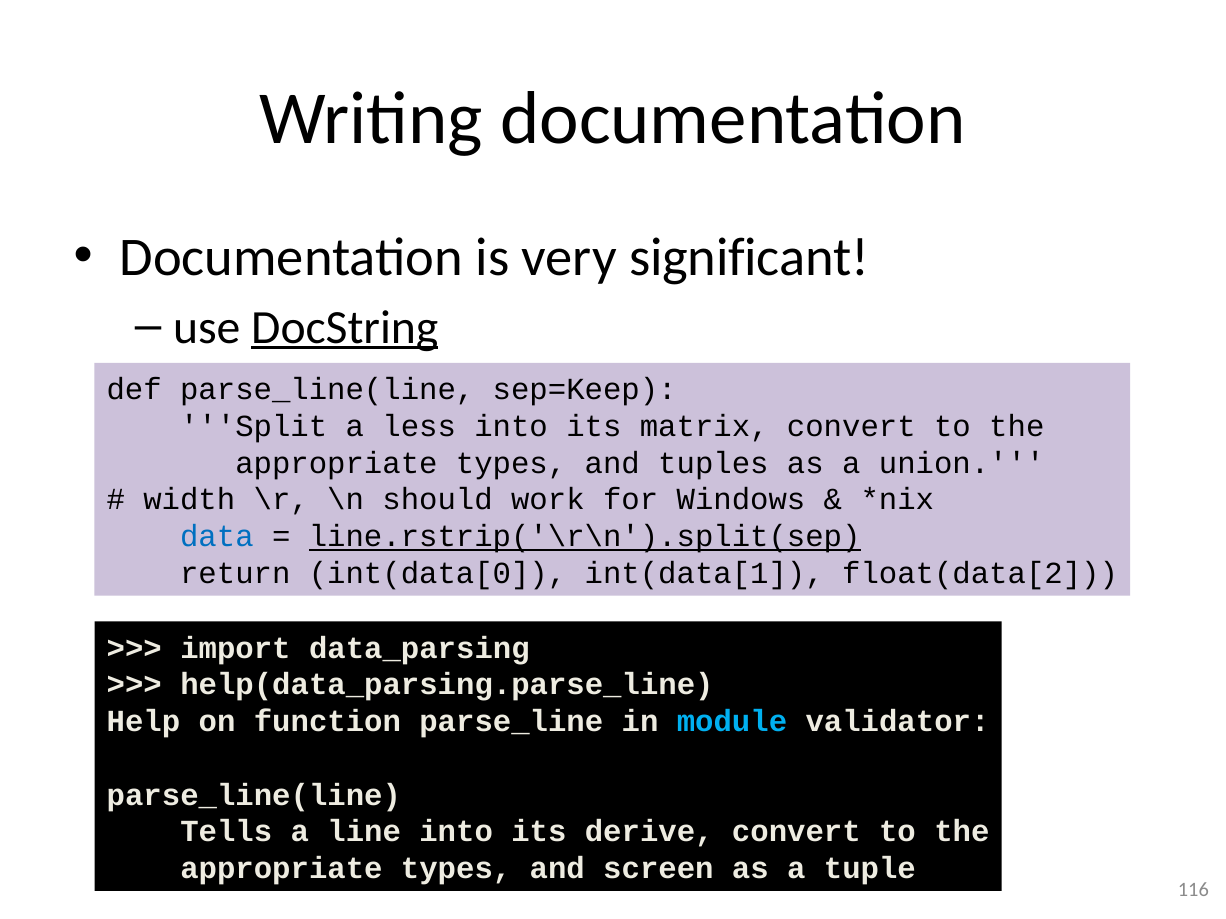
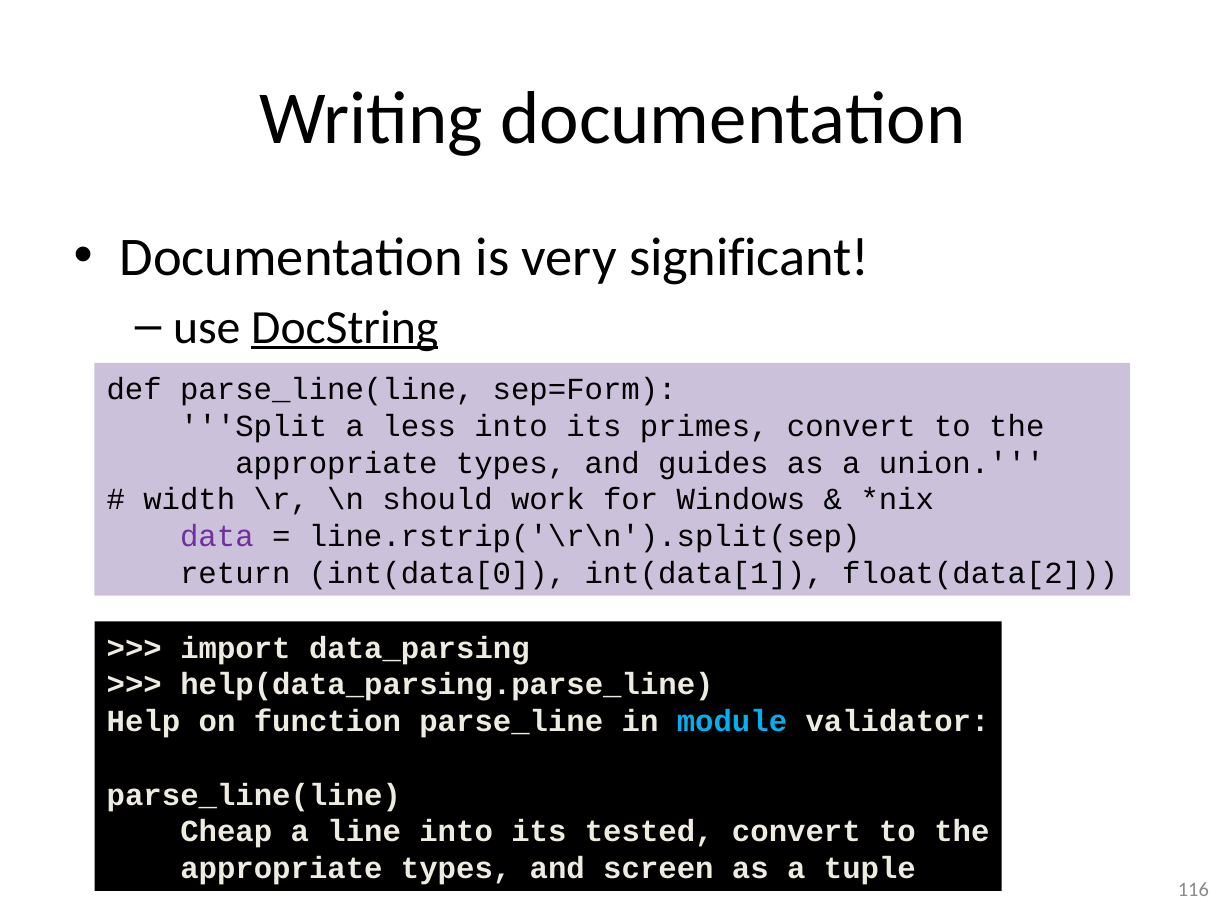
sep=Keep: sep=Keep -> sep=Form
matrix: matrix -> primes
tuples: tuples -> guides
data colour: blue -> purple
line.rstrip('\r\n').split(sep underline: present -> none
Tells: Tells -> Cheap
derive: derive -> tested
